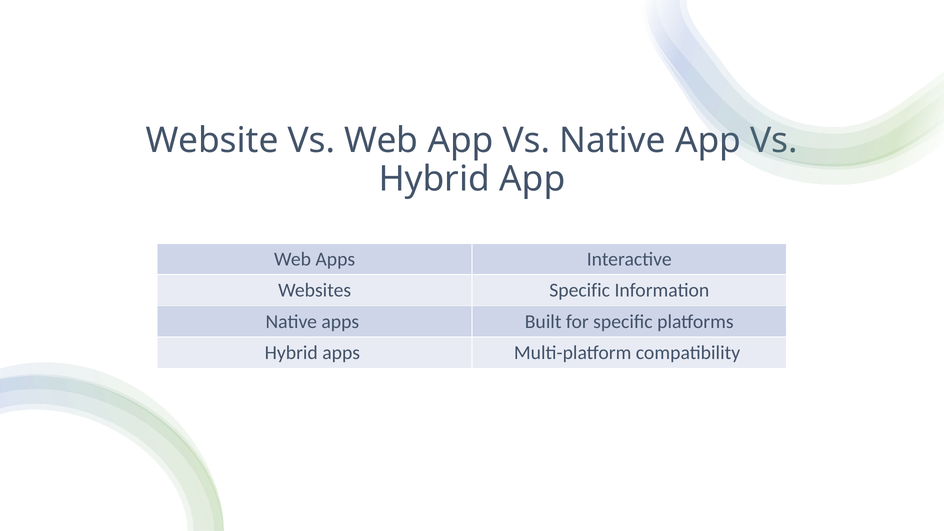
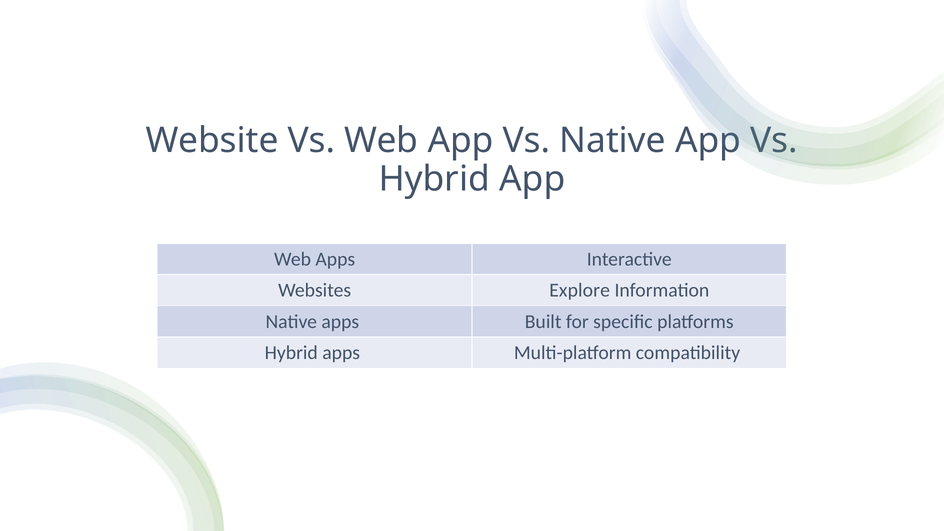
Websites Specific: Specific -> Explore
